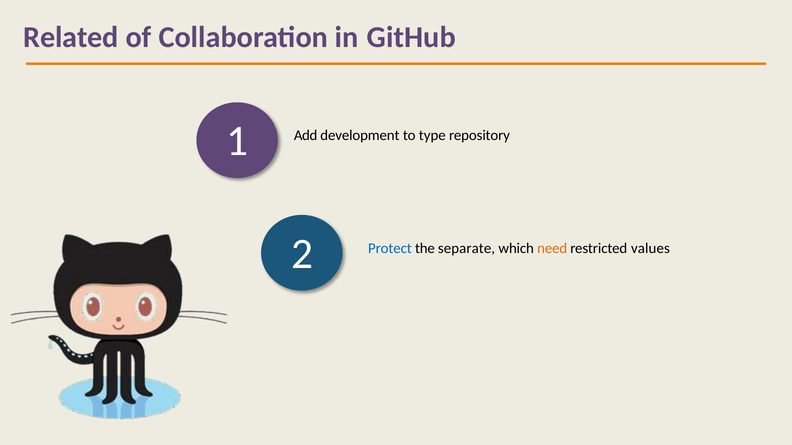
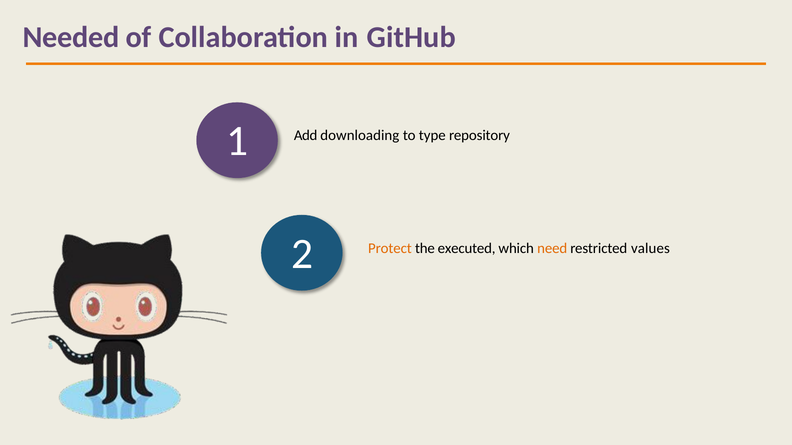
Related: Related -> Needed
development: development -> downloading
Protect colour: blue -> orange
separate: separate -> executed
